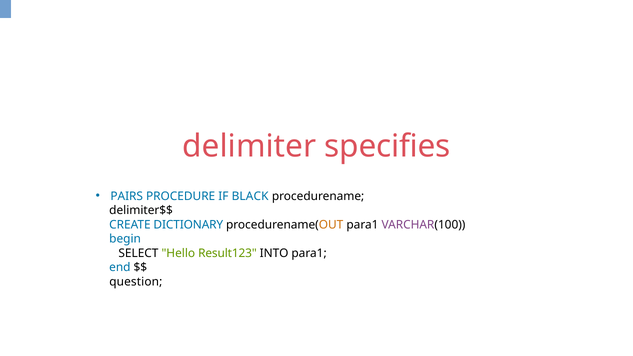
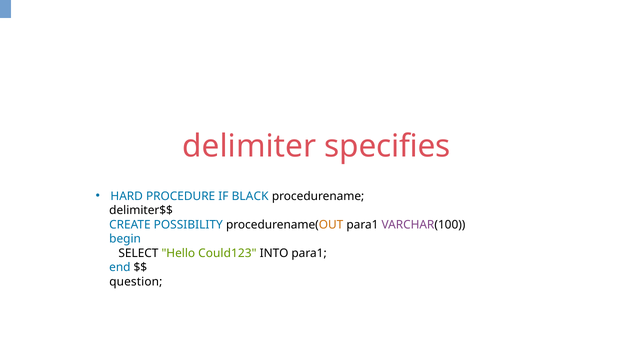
PAIRS: PAIRS -> HARD
DICTIONARY: DICTIONARY -> POSSIBILITY
Result123: Result123 -> Could123
